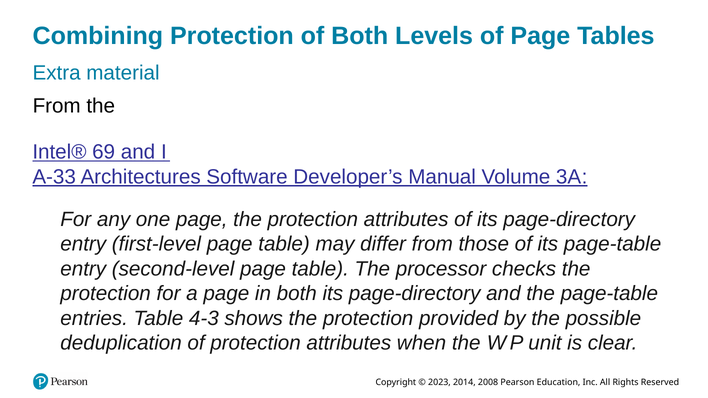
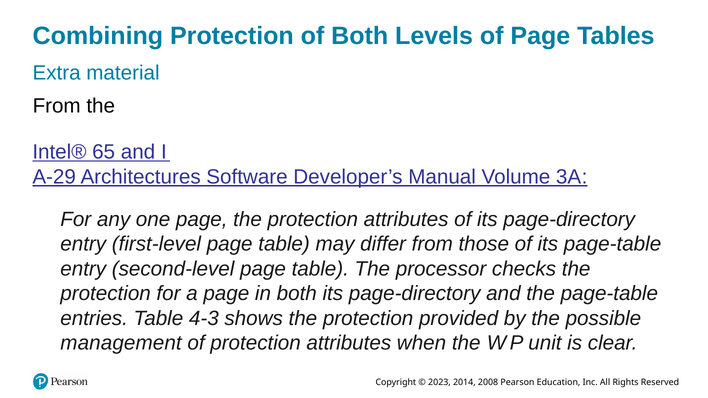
69: 69 -> 65
A-33: A-33 -> A-29
deduplication: deduplication -> management
